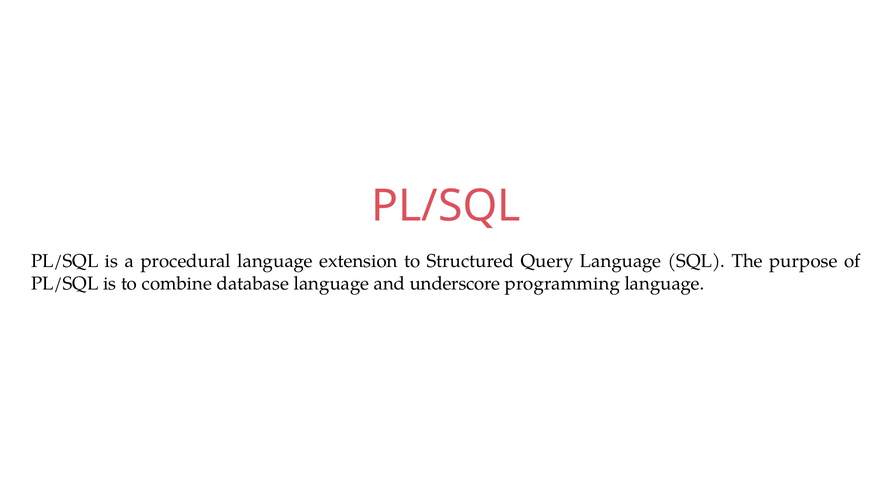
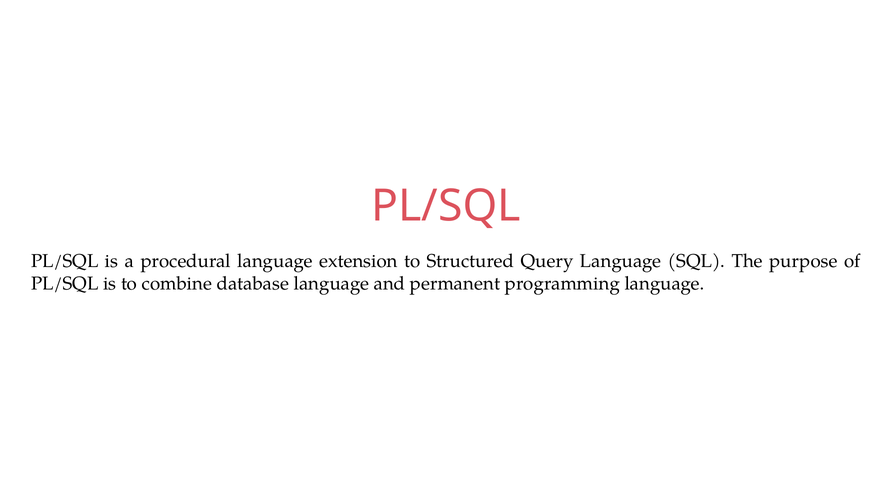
underscore: underscore -> permanent
